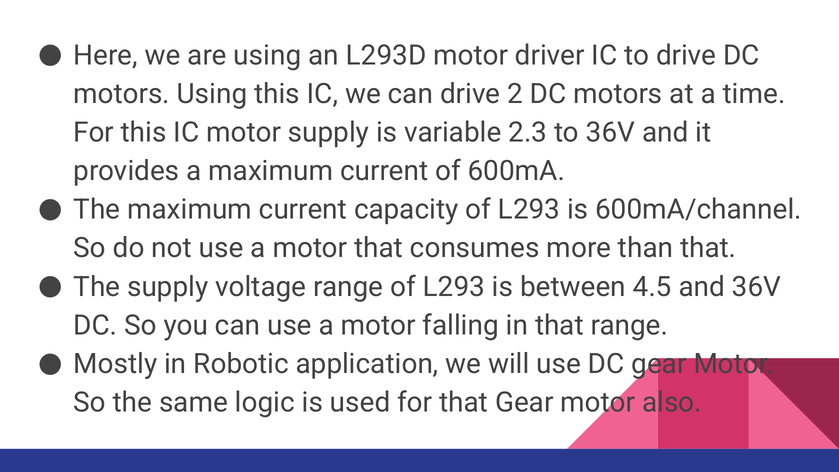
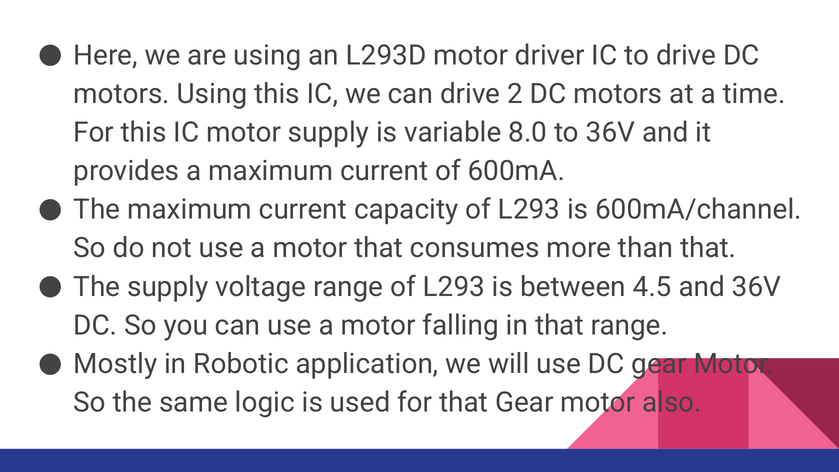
2.3: 2.3 -> 8.0
